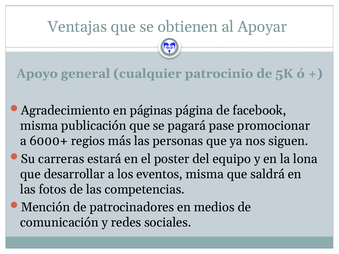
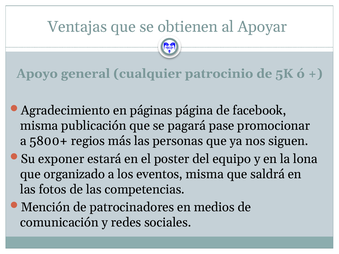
6000+: 6000+ -> 5800+
carreras: carreras -> exponer
desarrollar: desarrollar -> organizado
